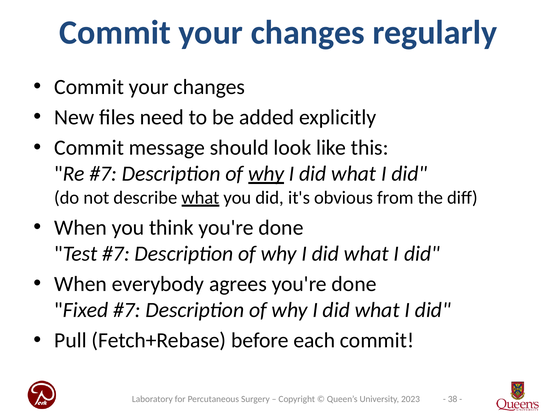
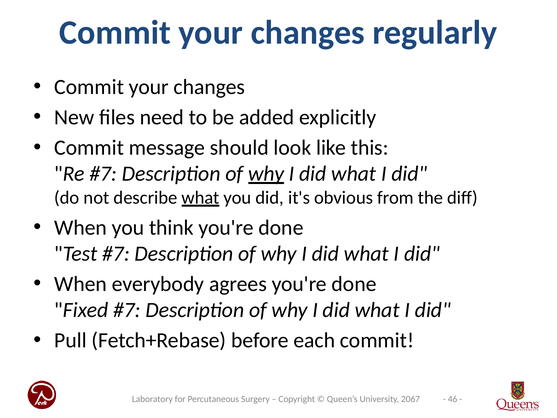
38: 38 -> 46
2023: 2023 -> 2067
